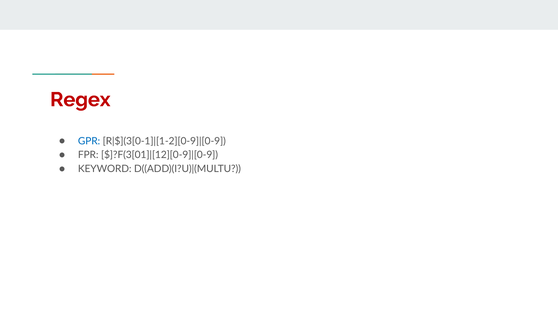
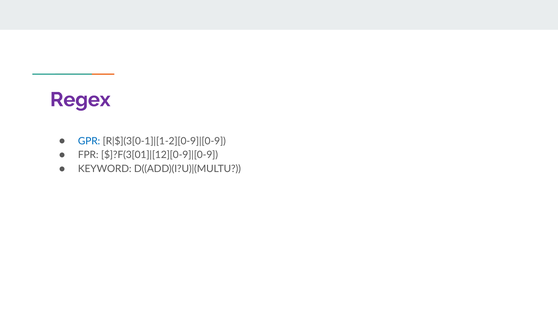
Regex colour: red -> purple
